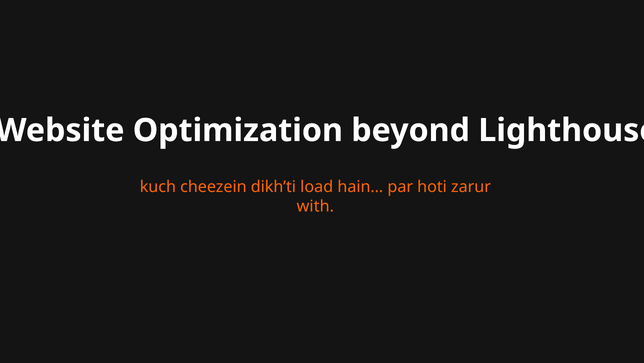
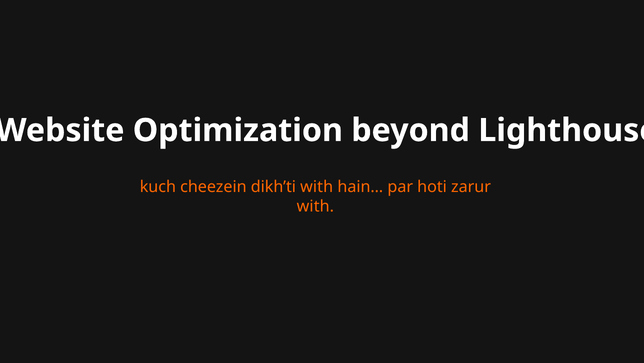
dikh’ti load: load -> with
